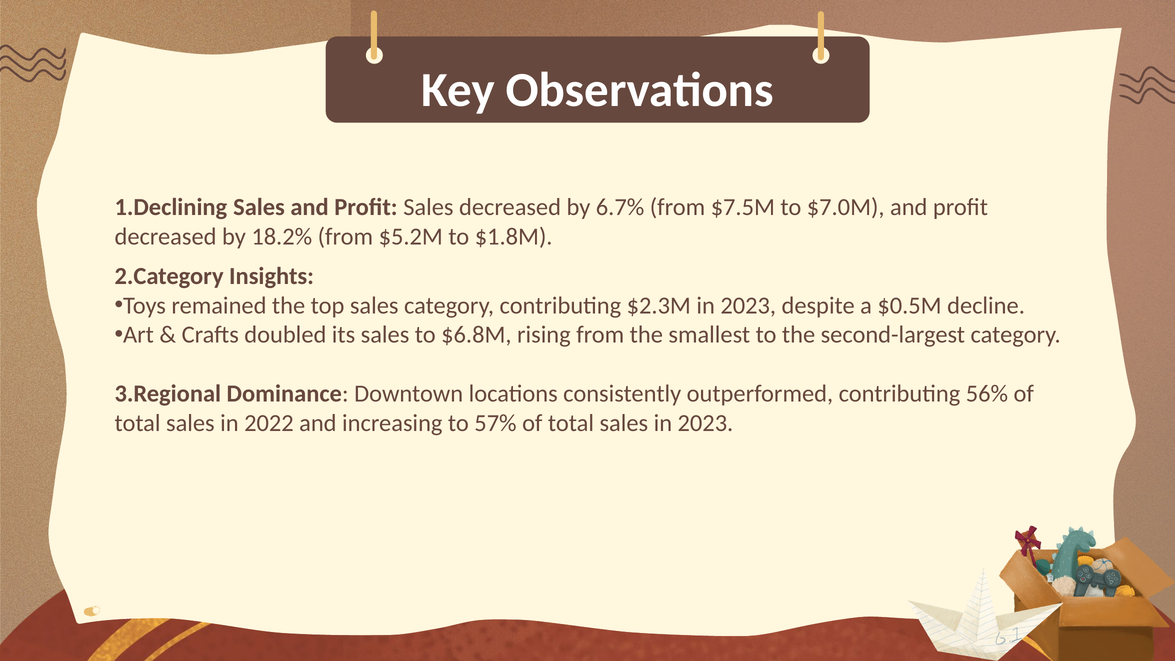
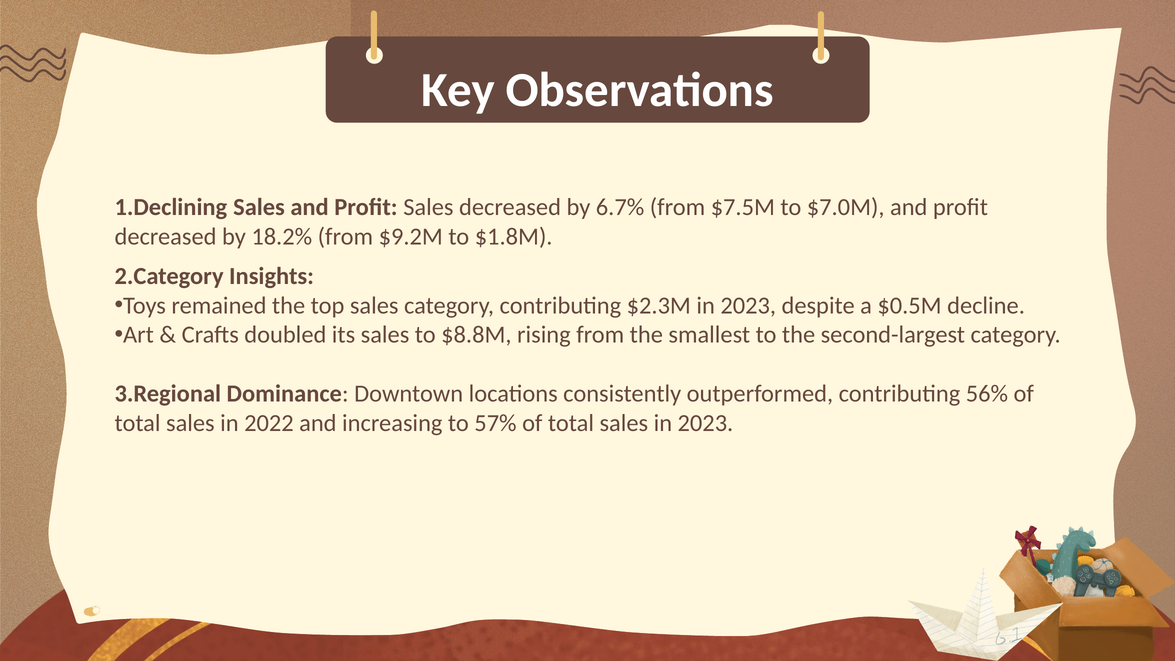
$5.2M: $5.2M -> $9.2M
$6.8M: $6.8M -> $8.8M
